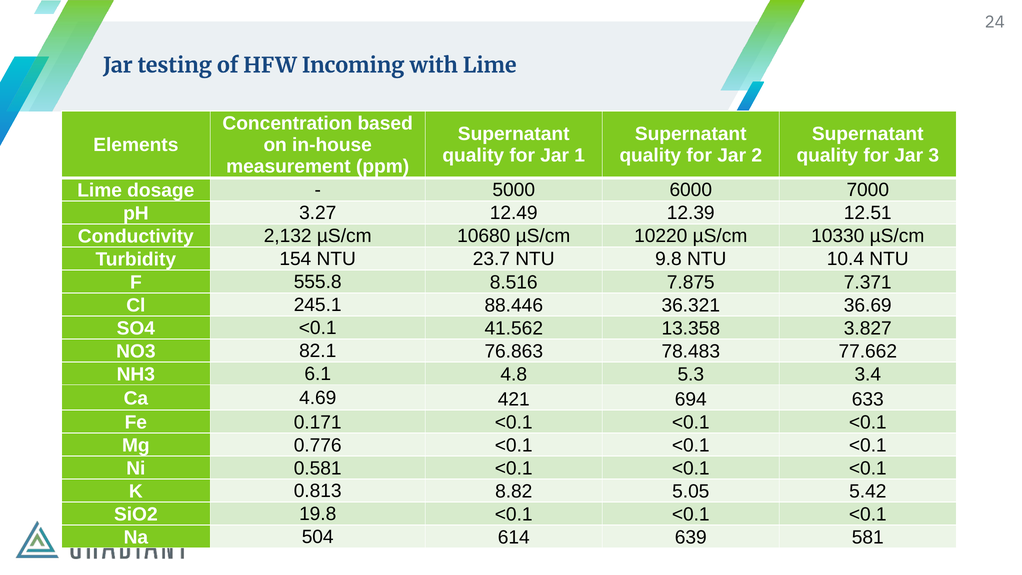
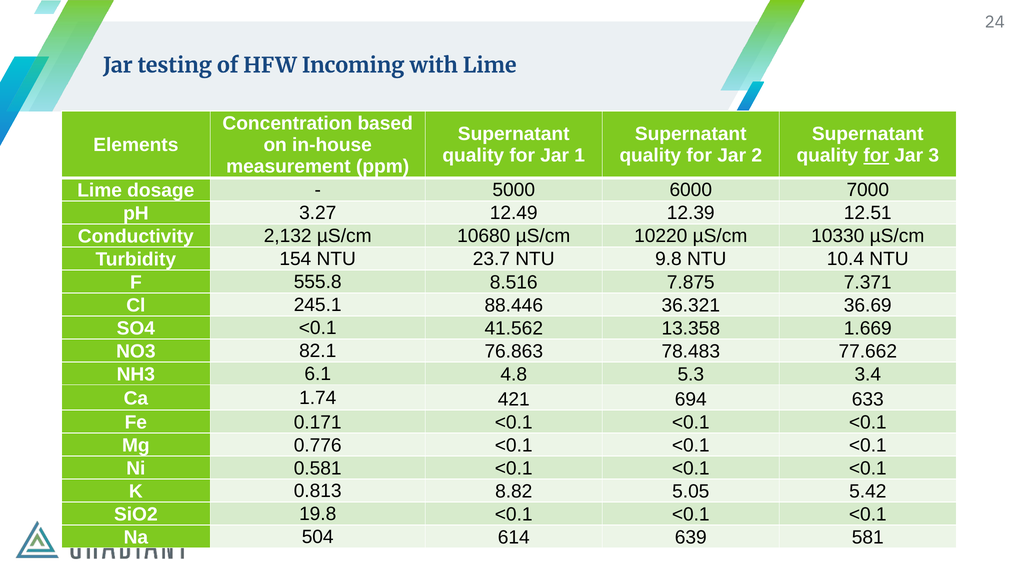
for at (876, 155) underline: none -> present
3.827: 3.827 -> 1.669
4.69: 4.69 -> 1.74
